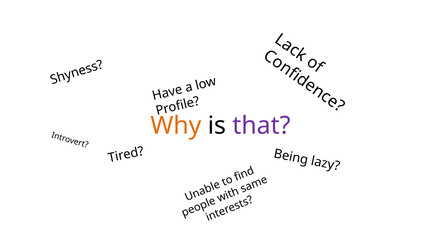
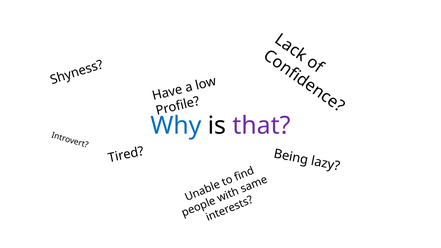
Why colour: orange -> blue
